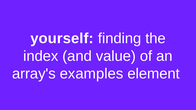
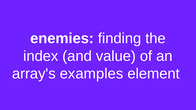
yourself: yourself -> enemies
